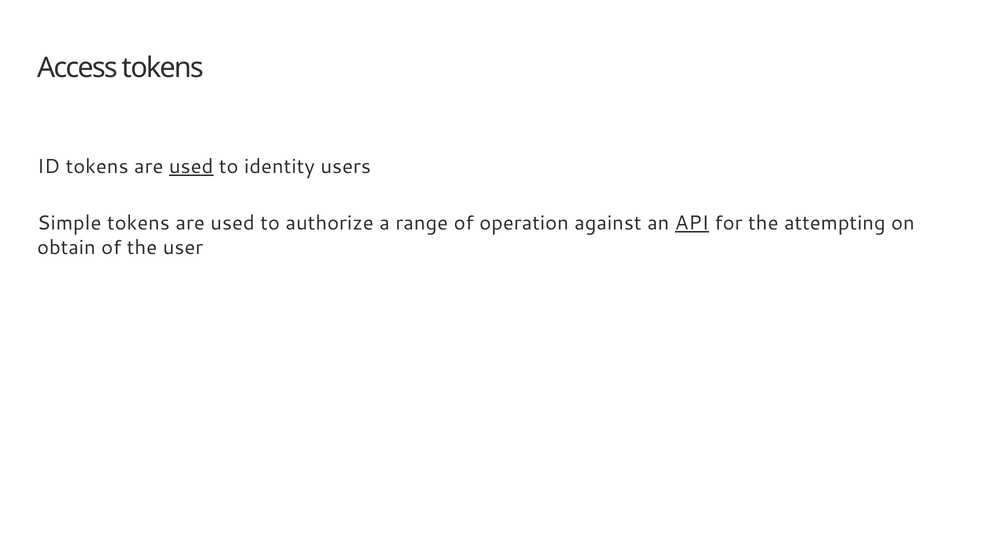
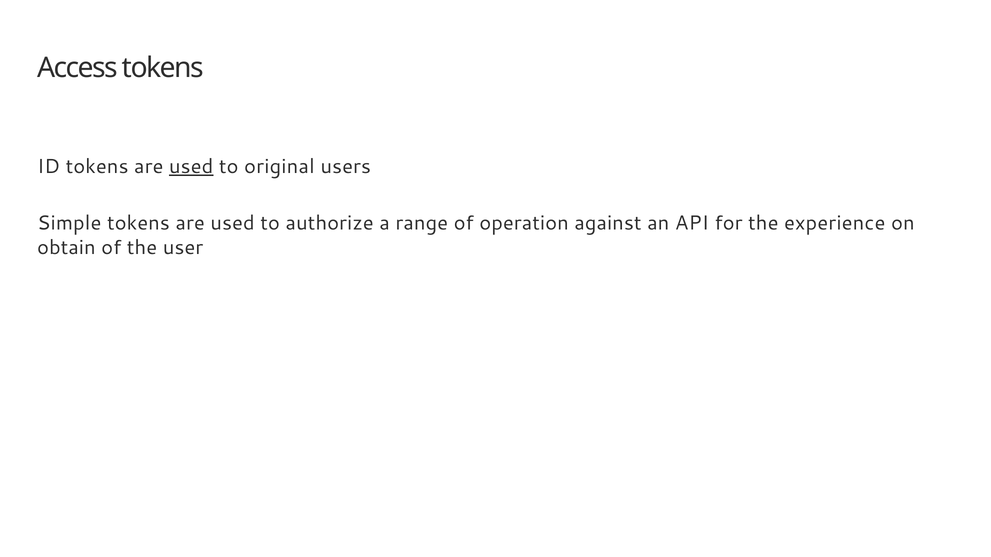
identity: identity -> original
API underline: present -> none
attempting: attempting -> experience
